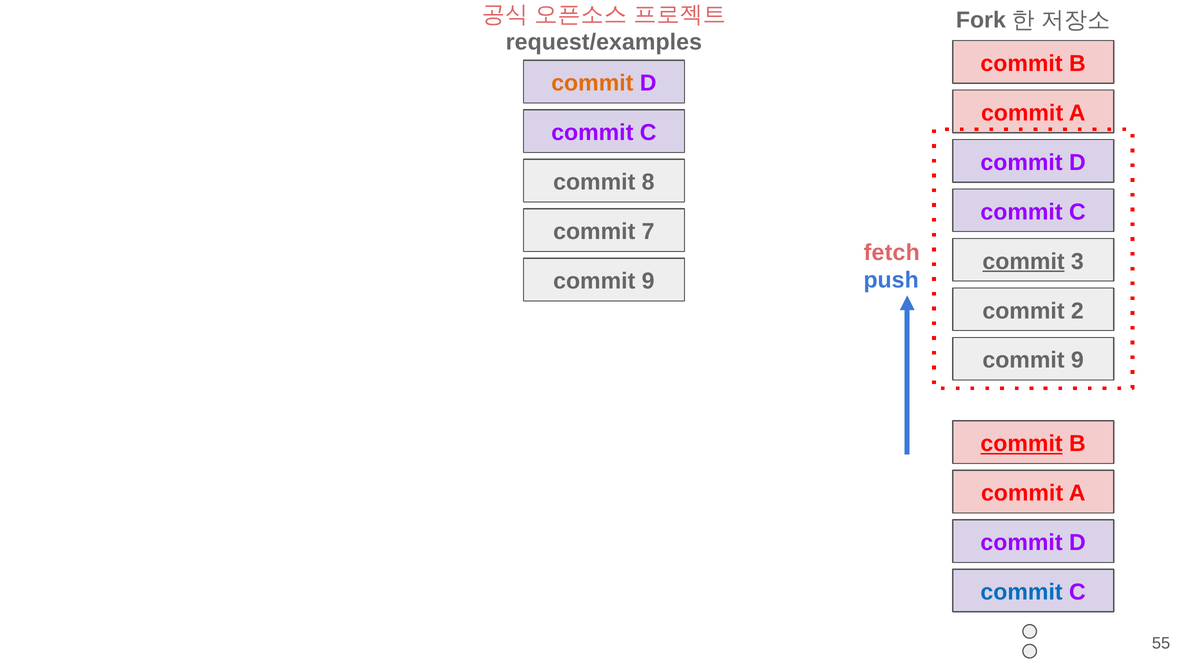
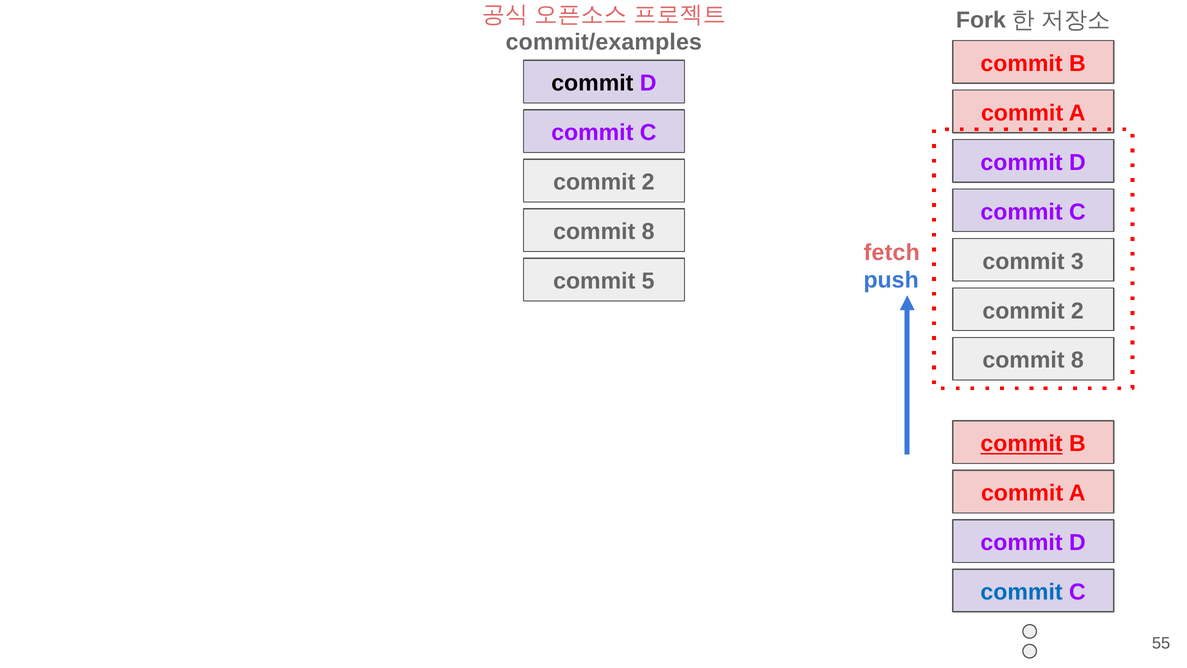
request/examples: request/examples -> commit/examples
commit at (592, 83) colour: orange -> black
8 at (648, 182): 8 -> 2
7 at (648, 232): 7 -> 8
commit at (1024, 261) underline: present -> none
9 at (648, 281): 9 -> 5
9 at (1077, 360): 9 -> 8
